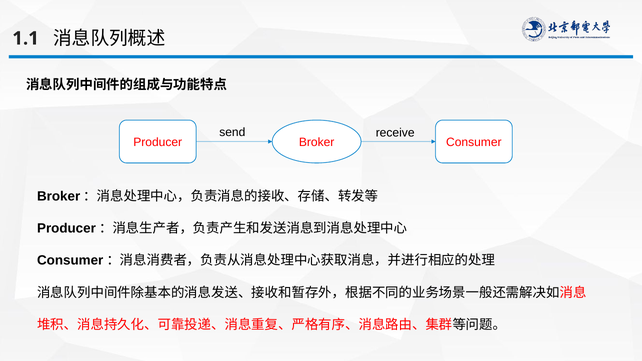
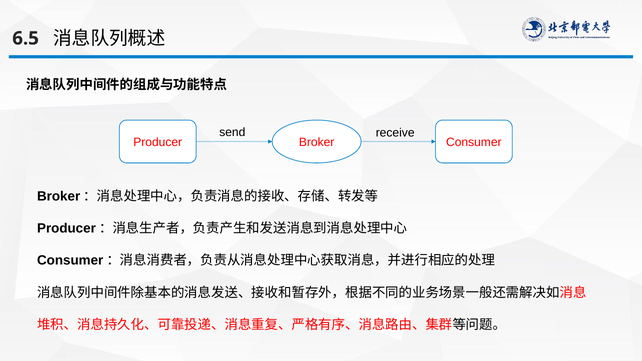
1.1: 1.1 -> 6.5
